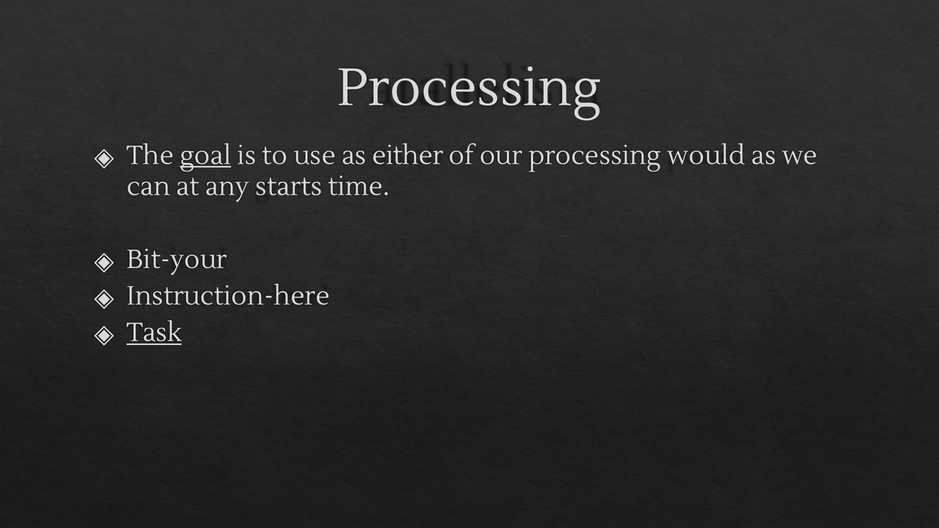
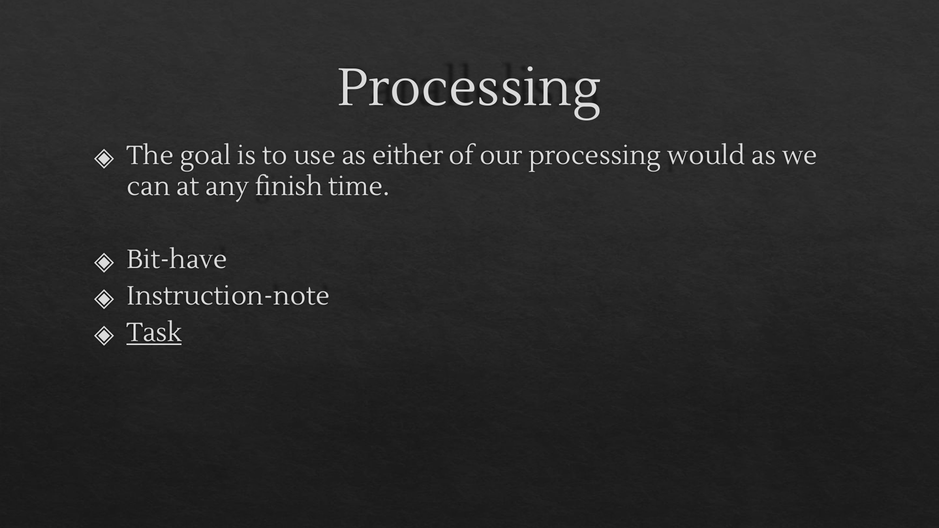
goal underline: present -> none
starts: starts -> finish
Bit-your: Bit-your -> Bit-have
Instruction-here: Instruction-here -> Instruction-note
